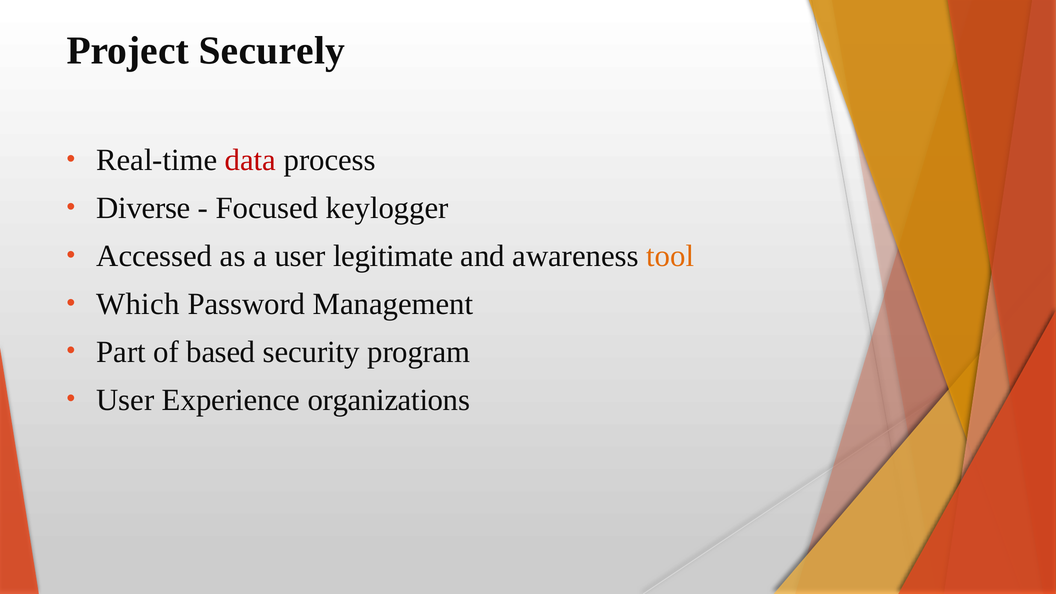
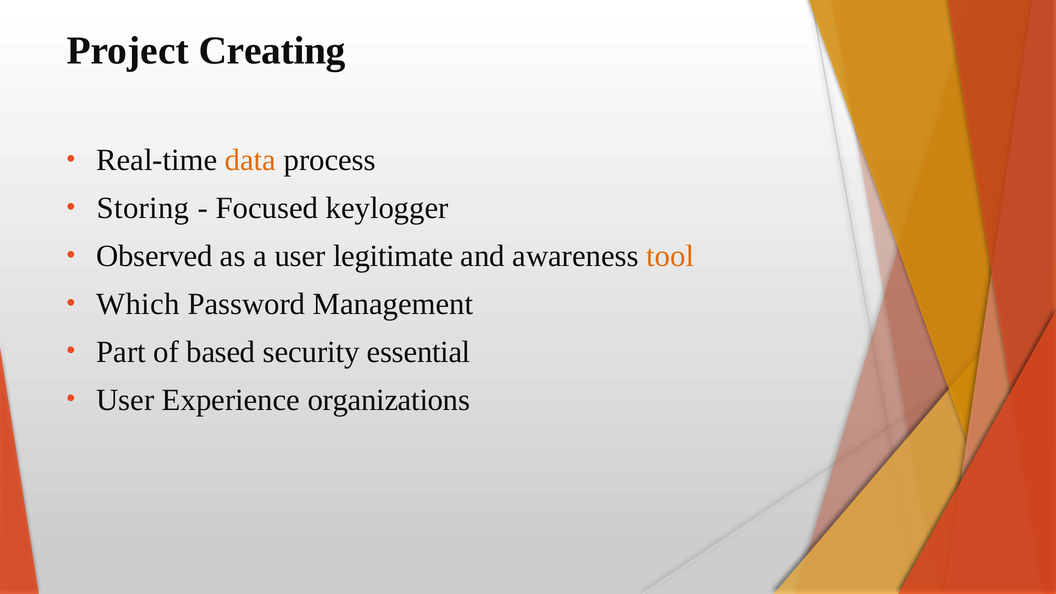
Securely: Securely -> Creating
data colour: red -> orange
Diverse: Diverse -> Storing
Accessed: Accessed -> Observed
program: program -> essential
